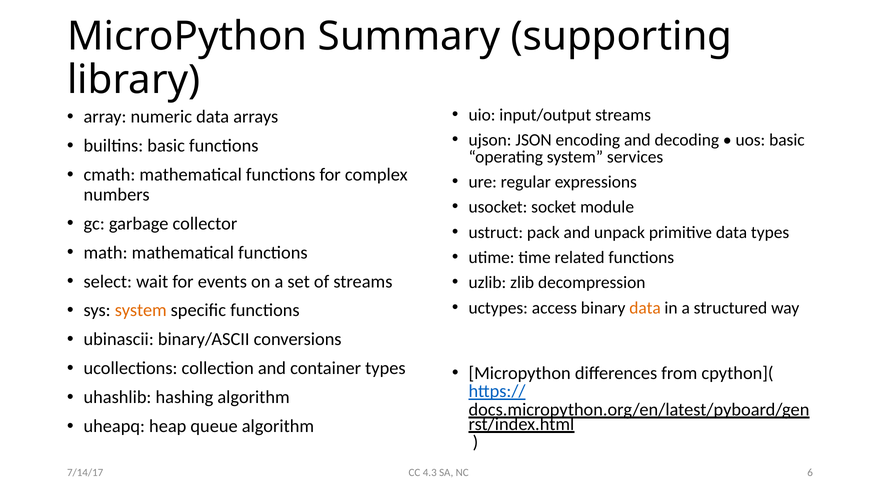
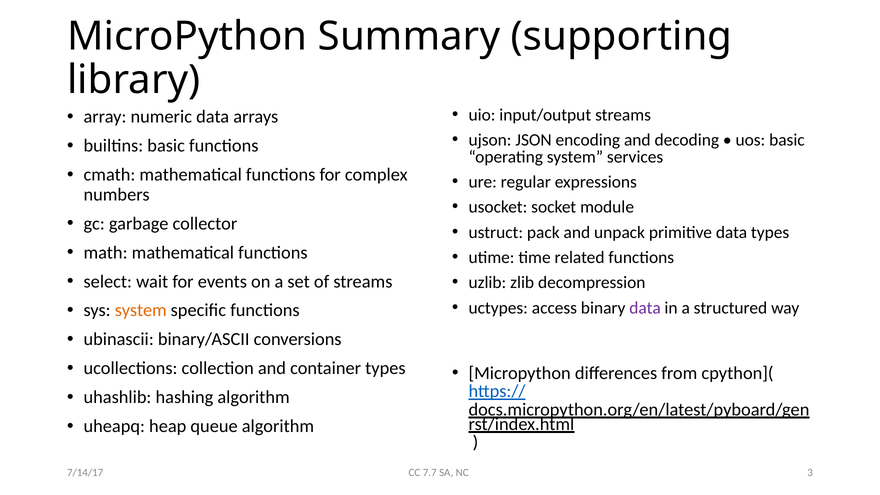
data at (645, 308) colour: orange -> purple
4.3: 4.3 -> 7.7
6: 6 -> 3
